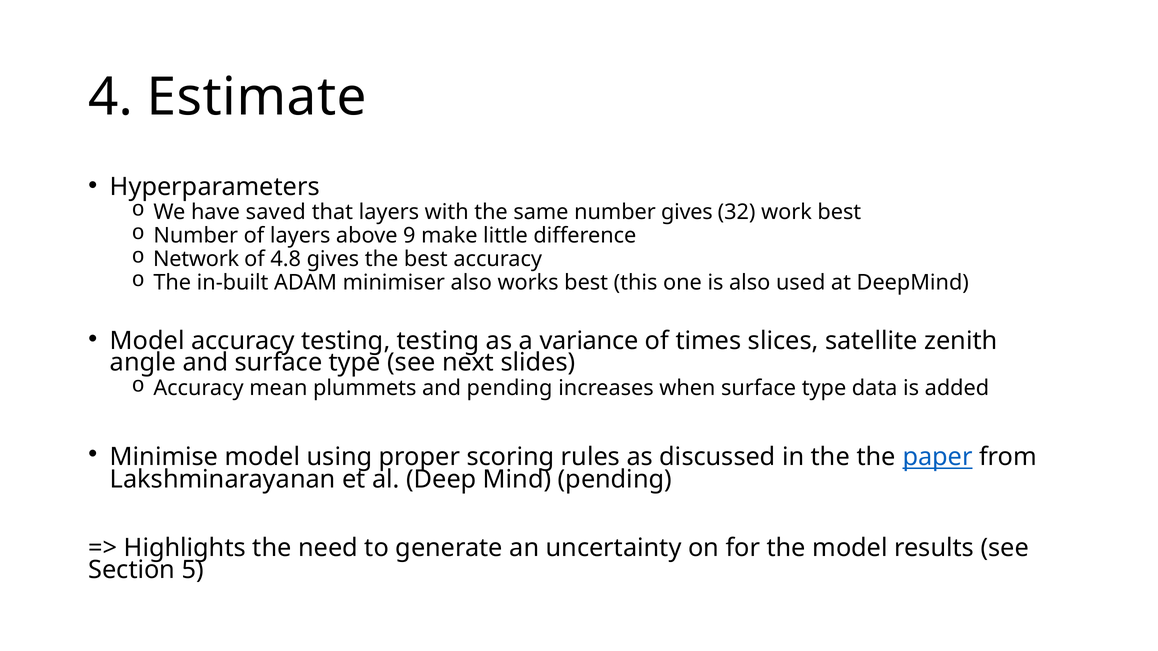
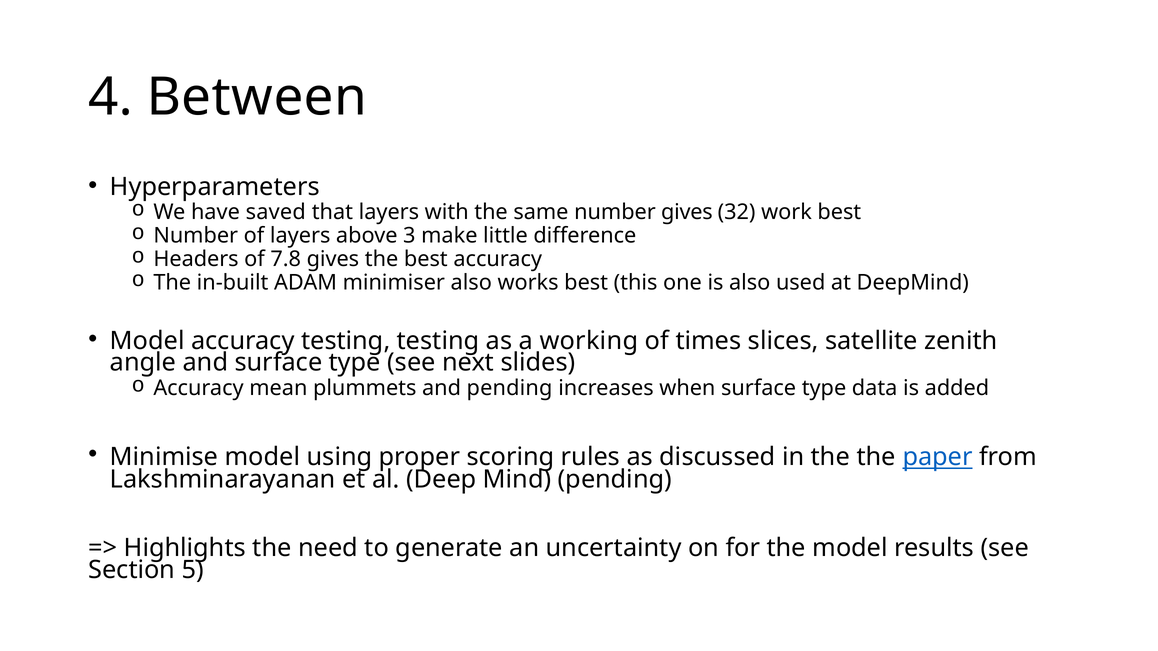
Estimate: Estimate -> Between
9: 9 -> 3
Network: Network -> Headers
4.8: 4.8 -> 7.8
variance: variance -> working
